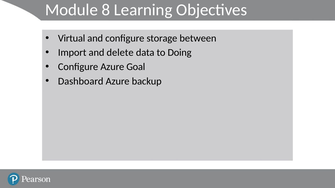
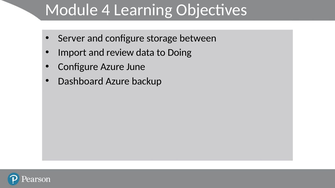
8: 8 -> 4
Virtual: Virtual -> Server
delete: delete -> review
Goal: Goal -> June
